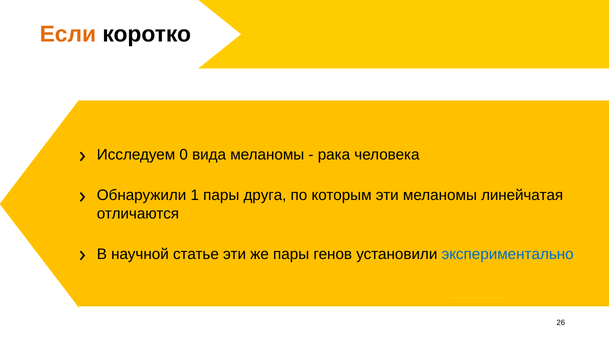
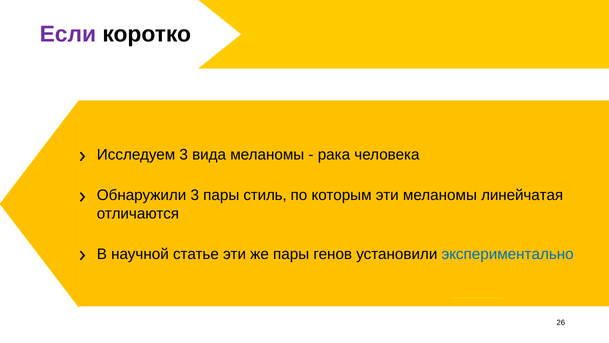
Если colour: orange -> purple
Исследуем 0: 0 -> 3
Обнаружили 1: 1 -> 3
друга: друга -> стиль
